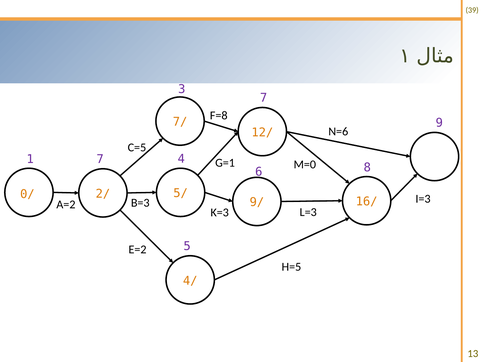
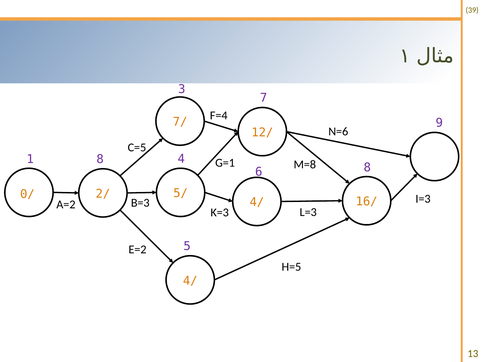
F=8: F=8 -> F=4
1 7: 7 -> 8
M=0: M=0 -> M=8
9/ at (257, 202): 9/ -> 4/
